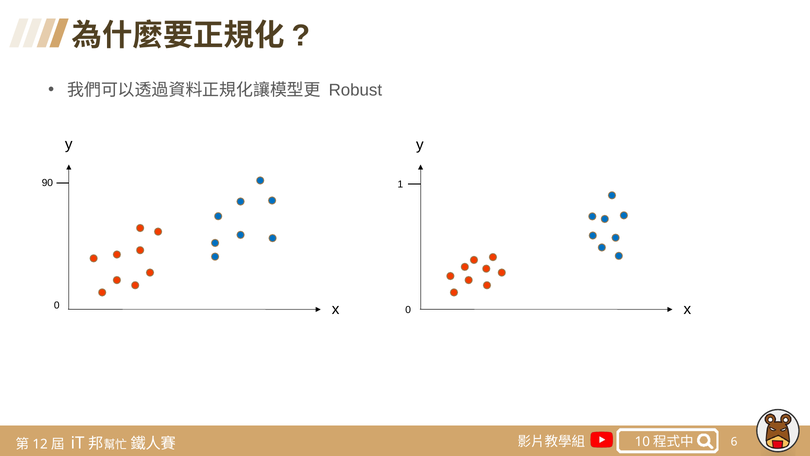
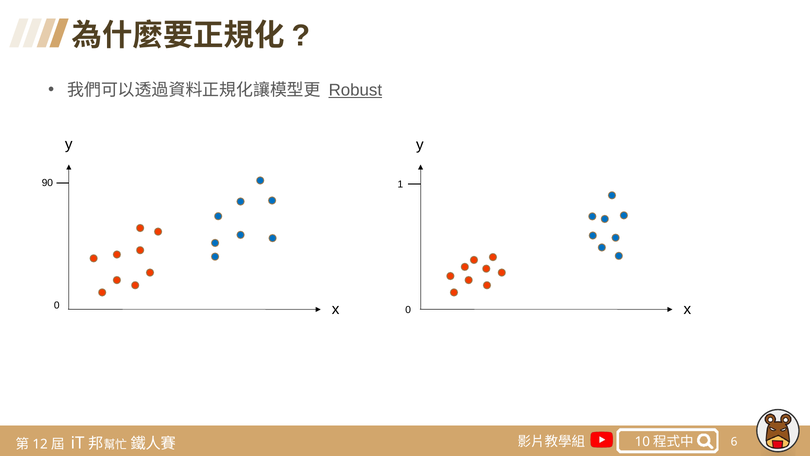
Robust underline: none -> present
